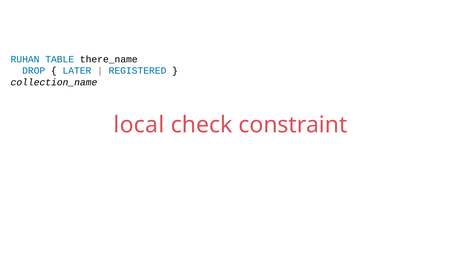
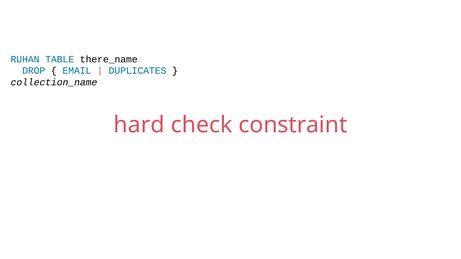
LATER: LATER -> EMAIL
REGISTERED: REGISTERED -> DUPLICATES
local: local -> hard
